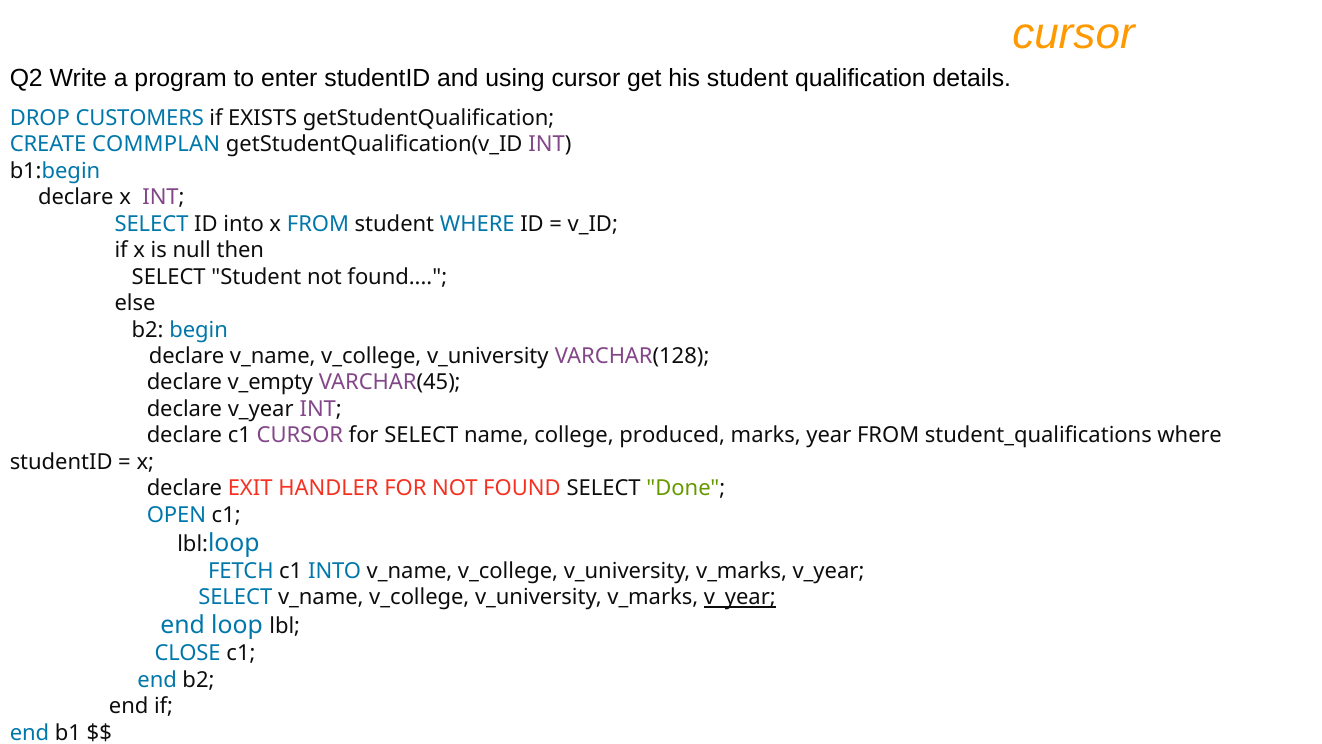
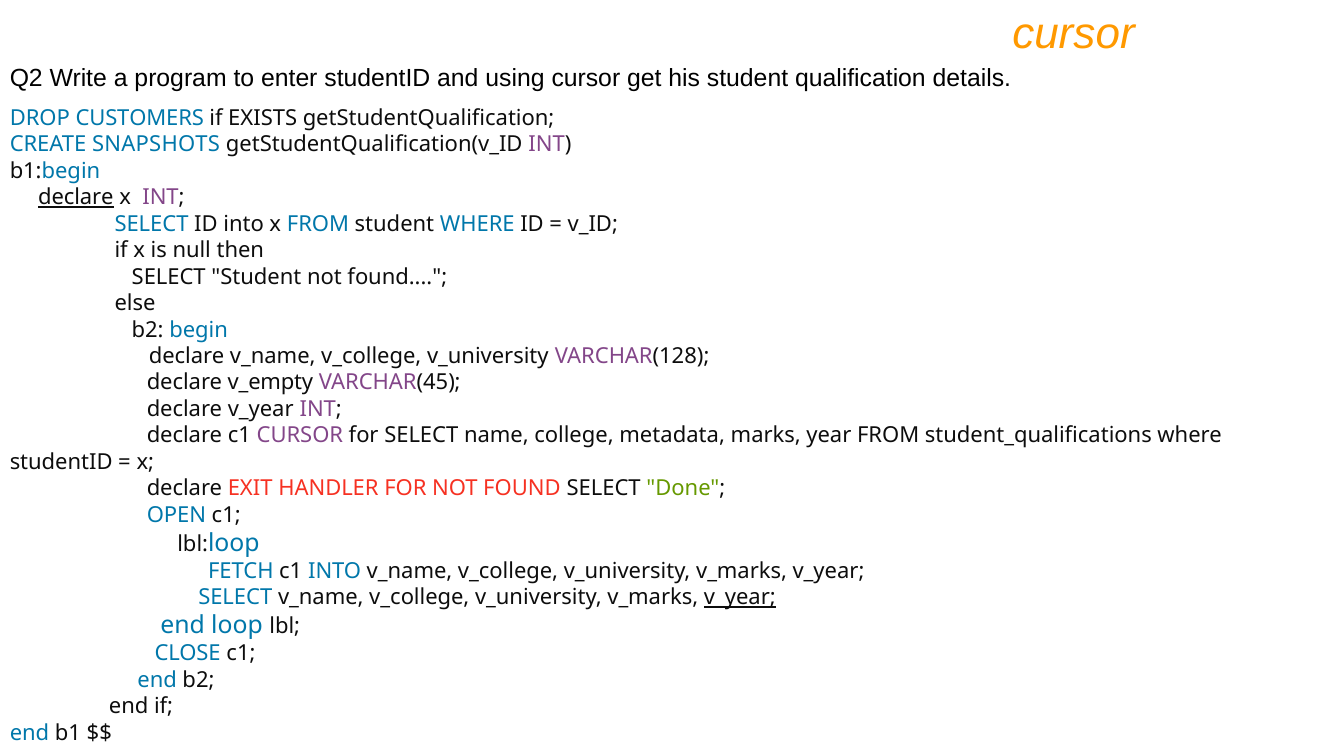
COMMPLAN: COMMPLAN -> SNAPSHOTS
declare at (76, 197) underline: none -> present
produced: produced -> metadata
